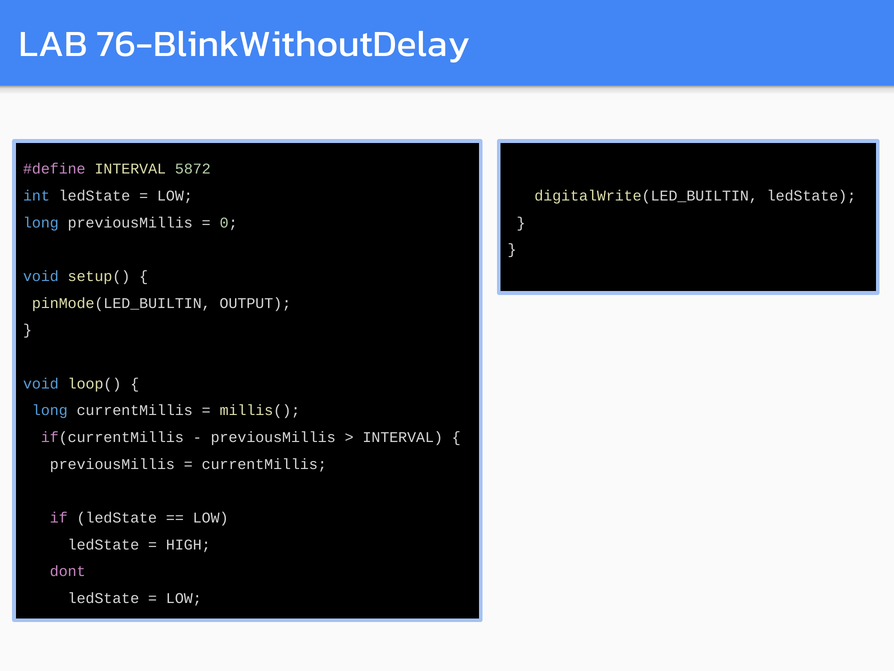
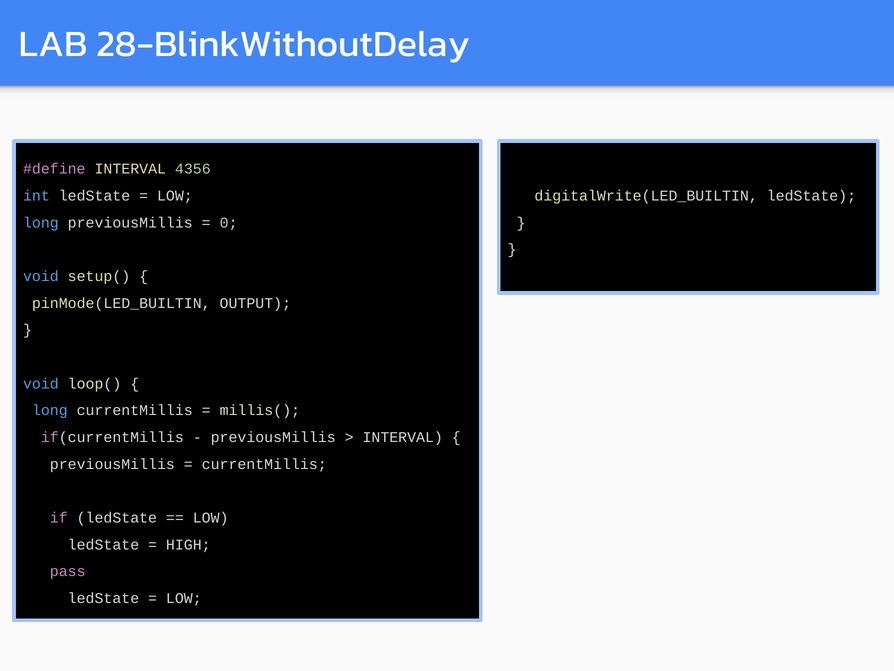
76-BlinkWithoutDelay: 76-BlinkWithoutDelay -> 28-BlinkWithoutDelay
5872: 5872 -> 4356
dont: dont -> pass
